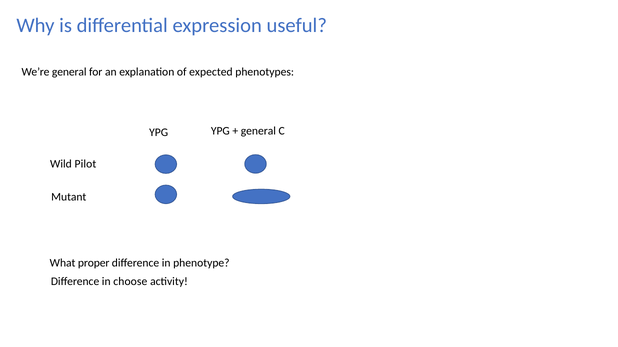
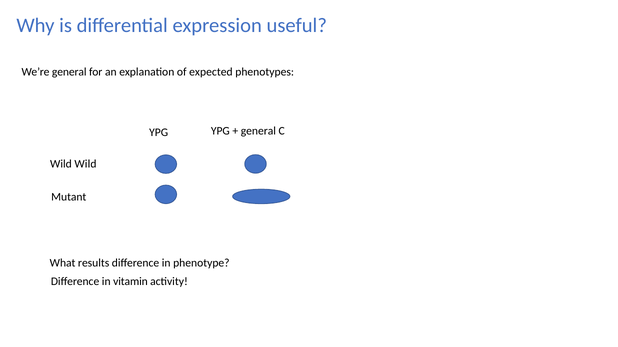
Wild Pilot: Pilot -> Wild
proper: proper -> results
choose: choose -> vitamin
